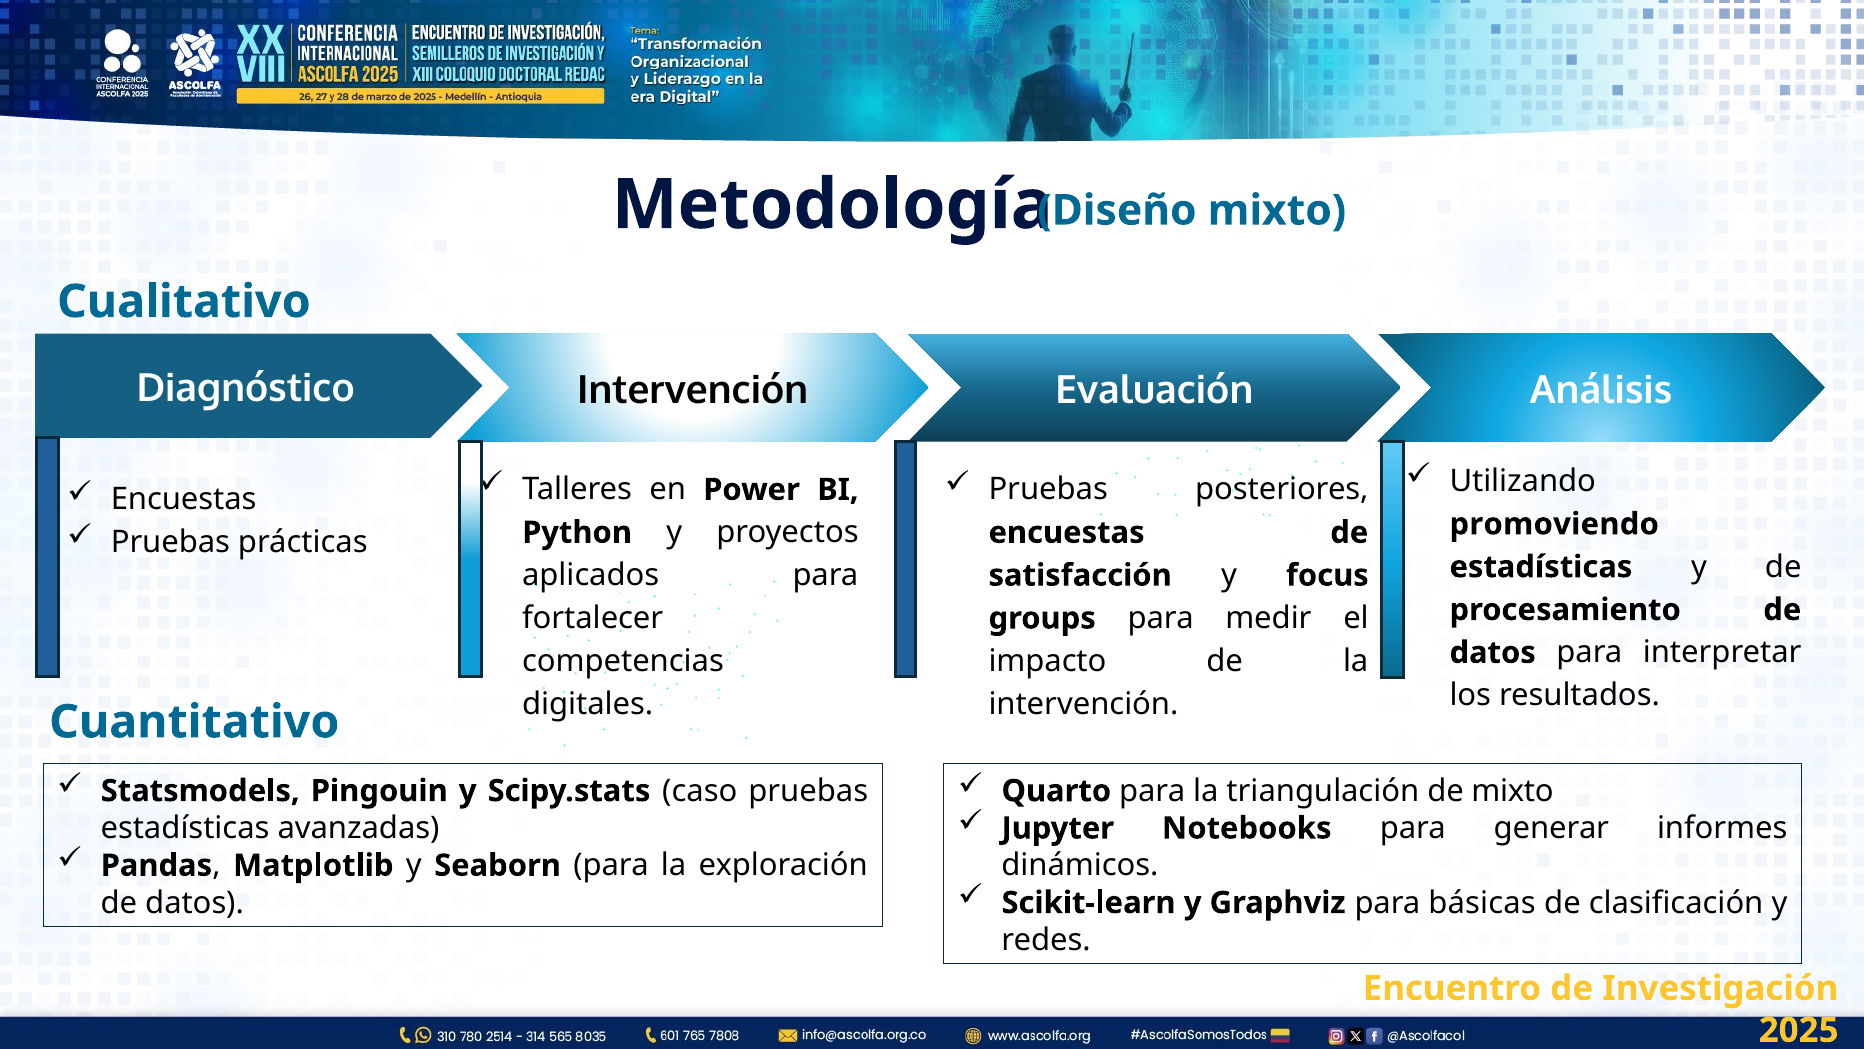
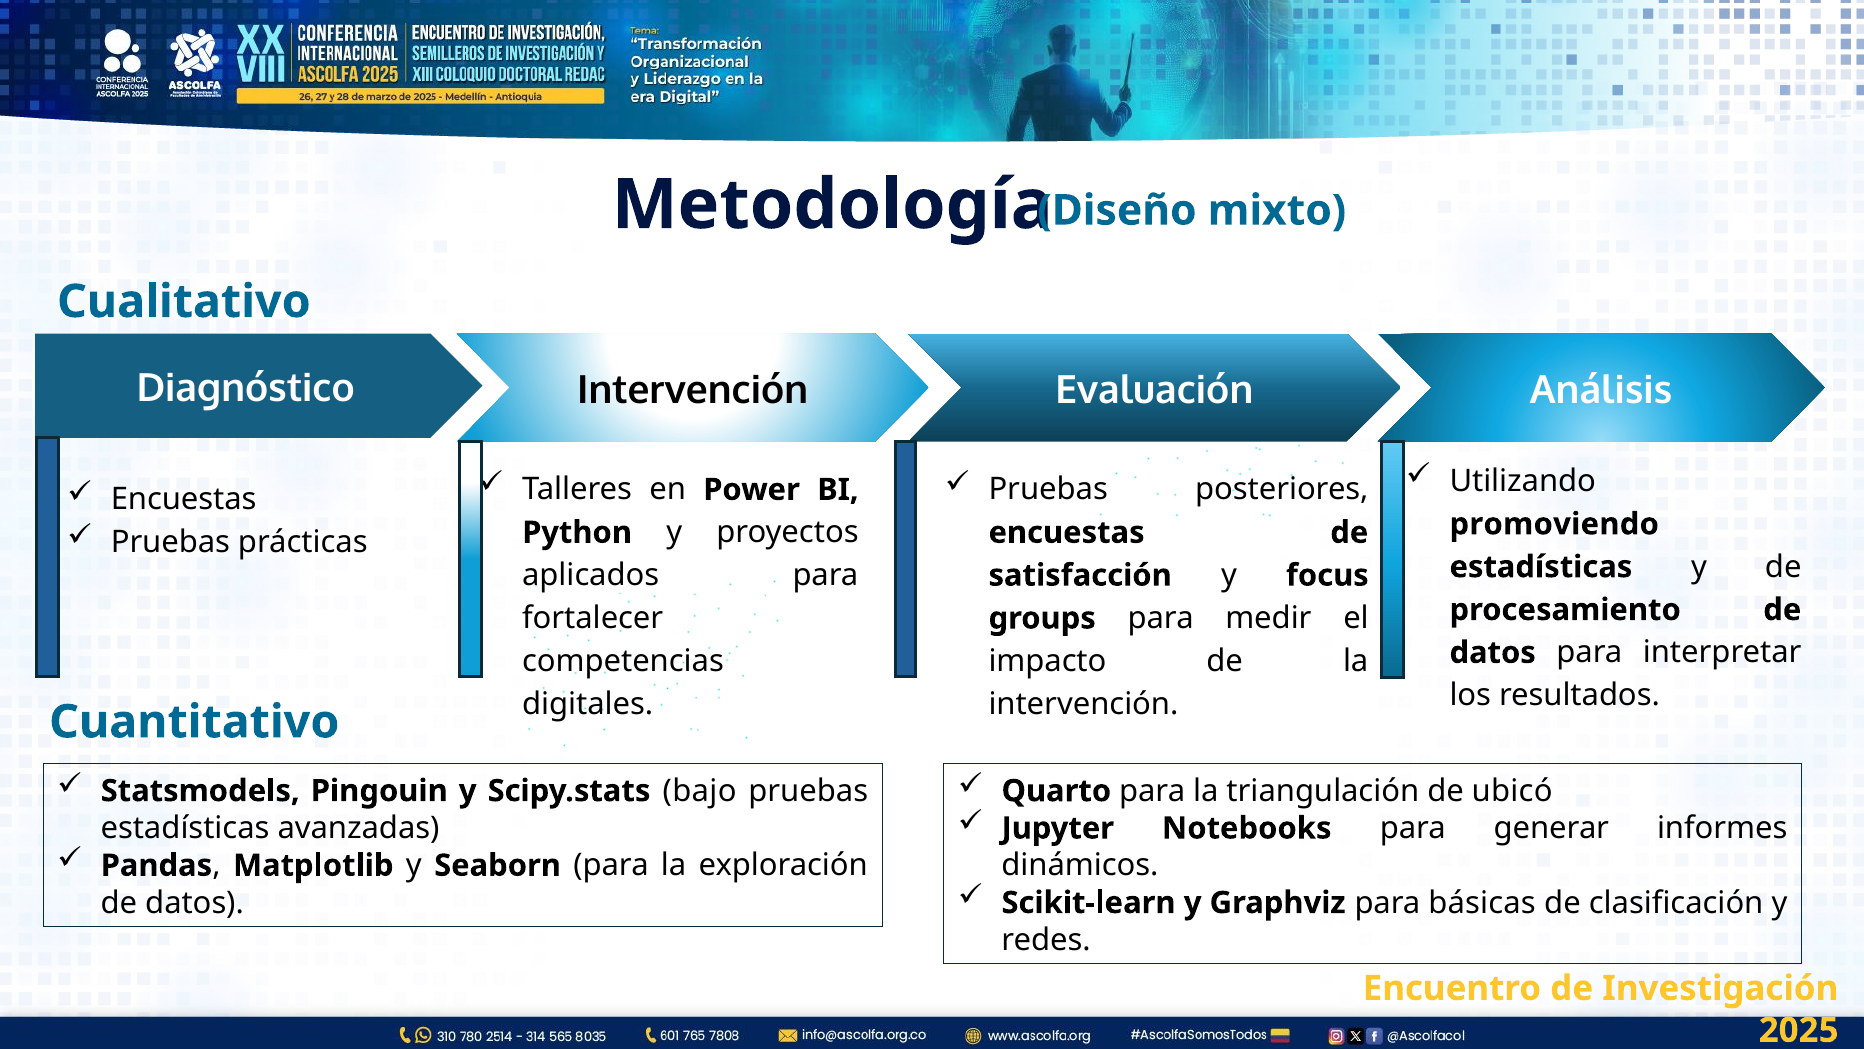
caso: caso -> bajo
de mixto: mixto -> ubicó
